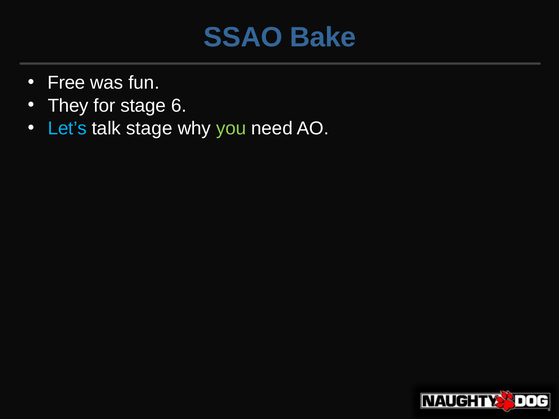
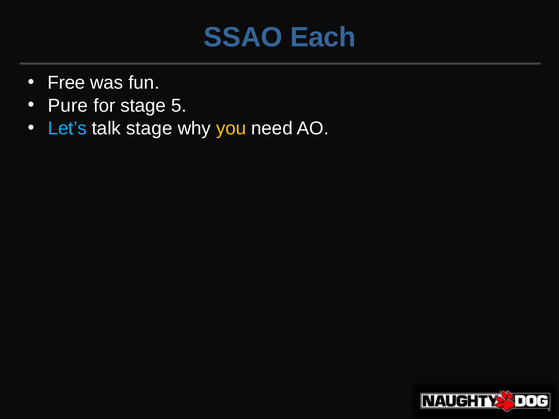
Bake: Bake -> Each
They: They -> Pure
6: 6 -> 5
you colour: light green -> yellow
